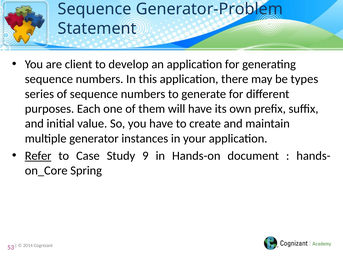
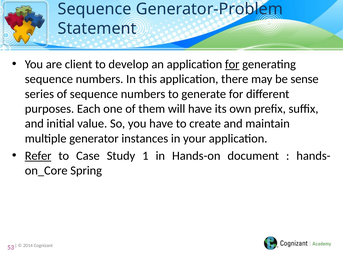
for at (232, 64) underline: none -> present
types: types -> sense
9: 9 -> 1
